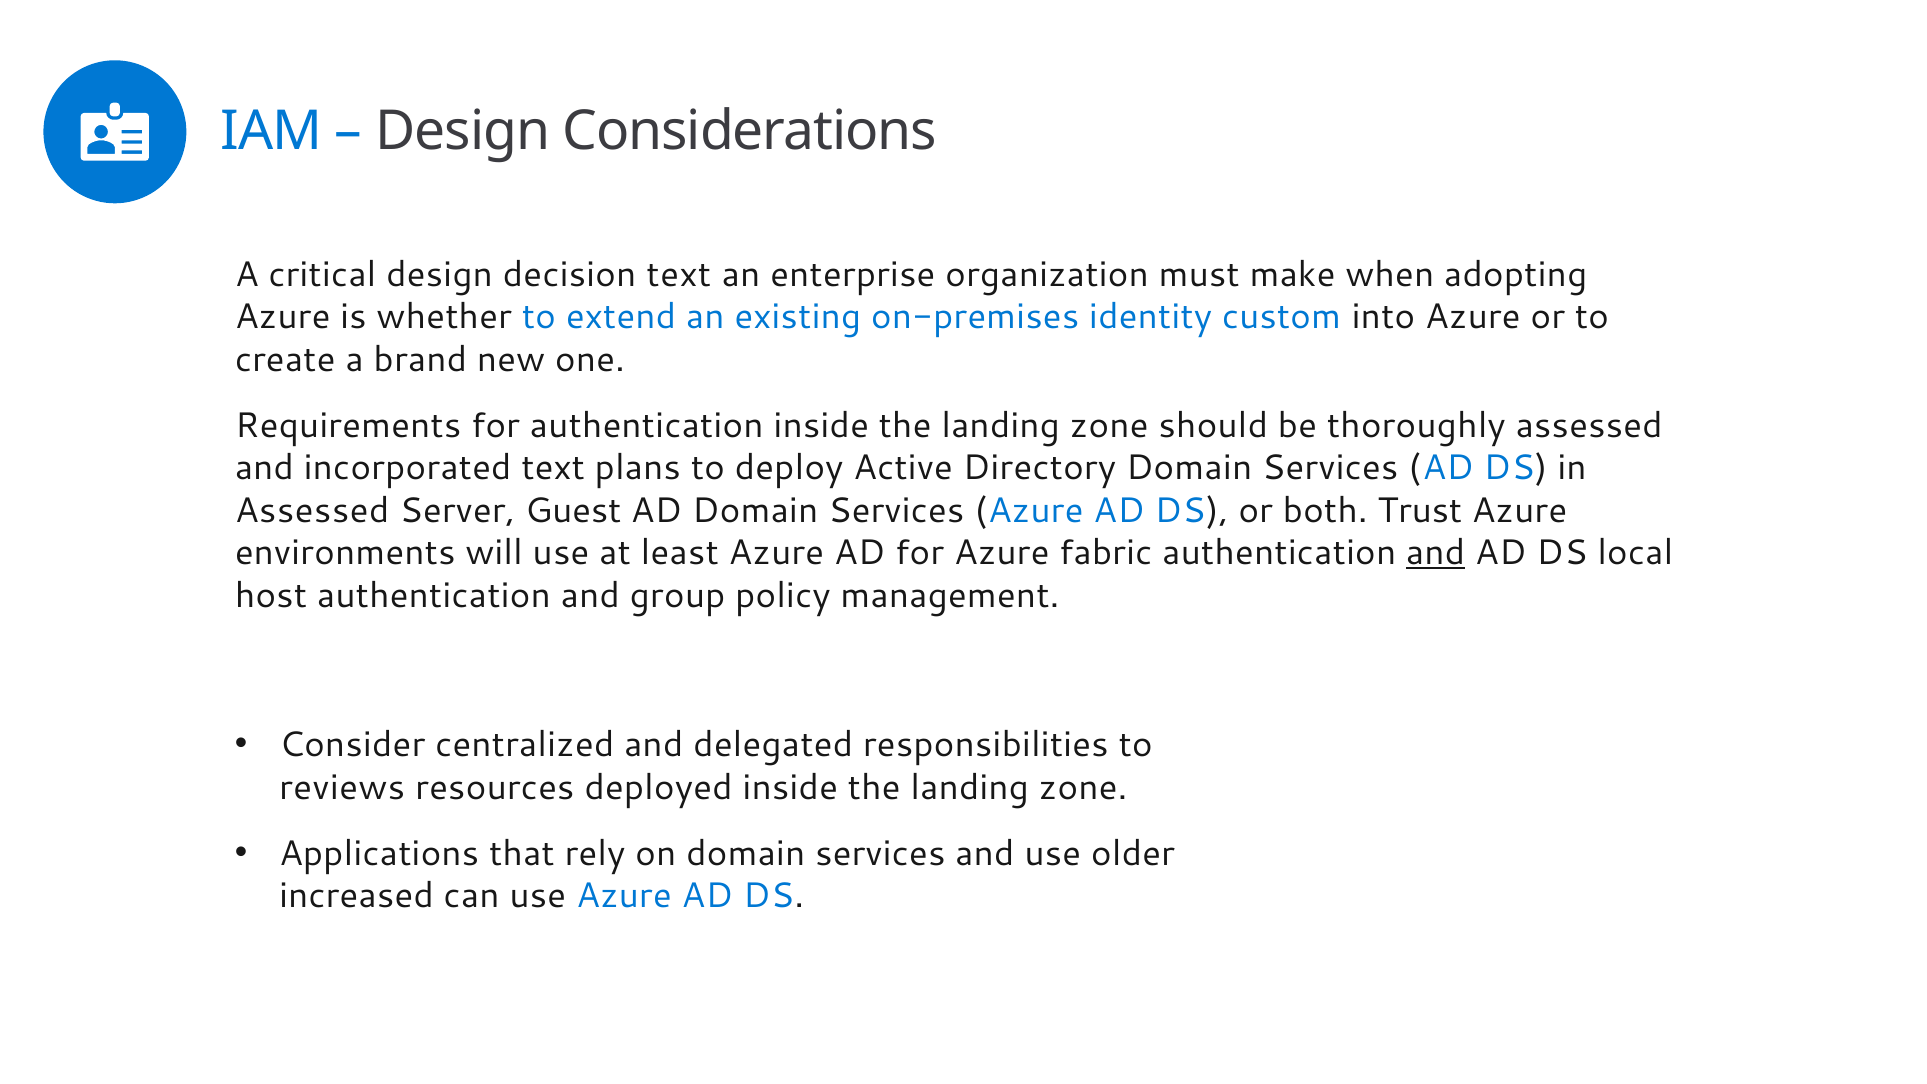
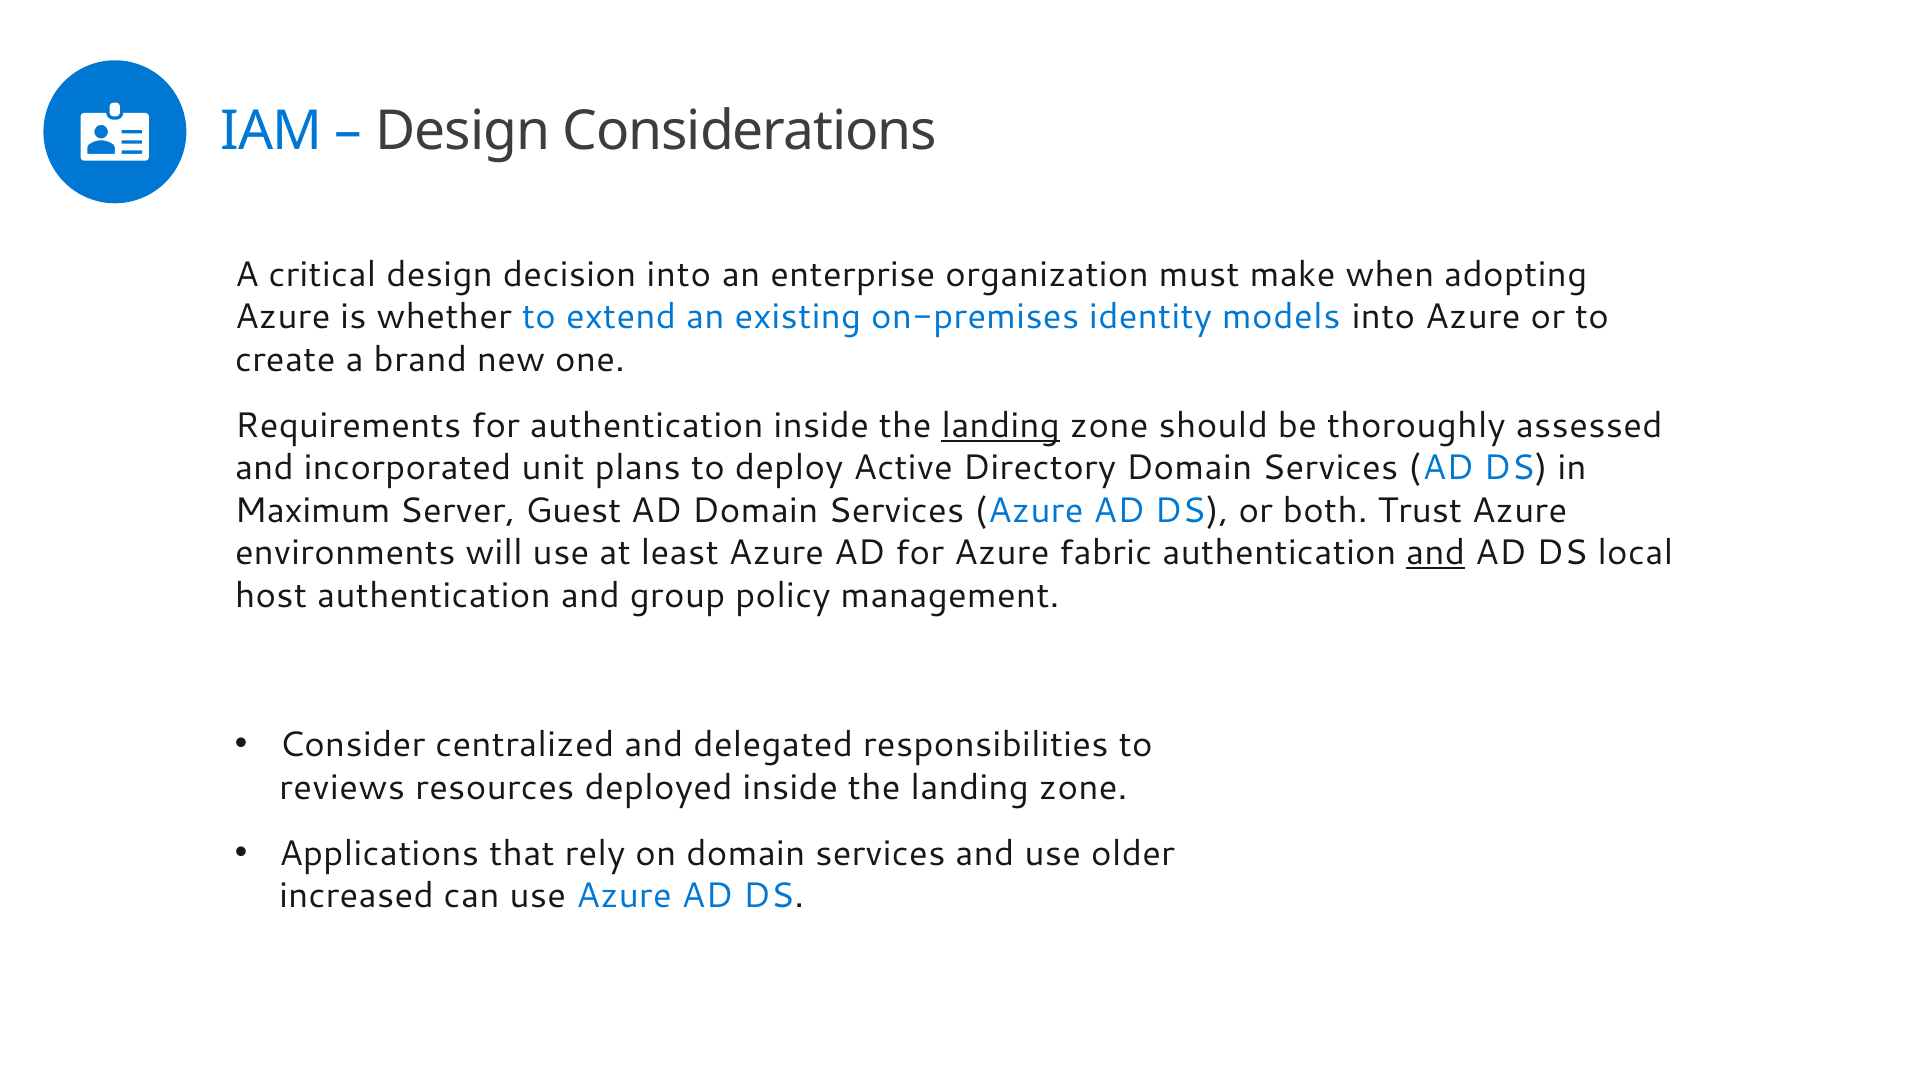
decision text: text -> into
custom: custom -> models
landing at (1001, 426) underline: none -> present
incorporated text: text -> unit
Assessed at (312, 511): Assessed -> Maximum
